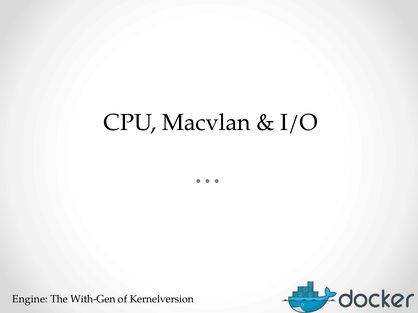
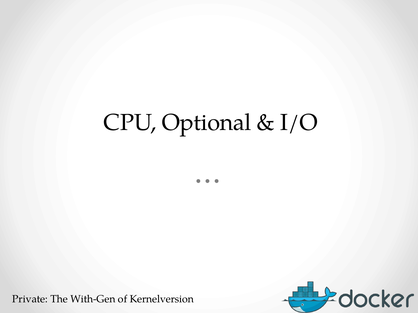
Macvlan: Macvlan -> Optional
Engine: Engine -> Private
